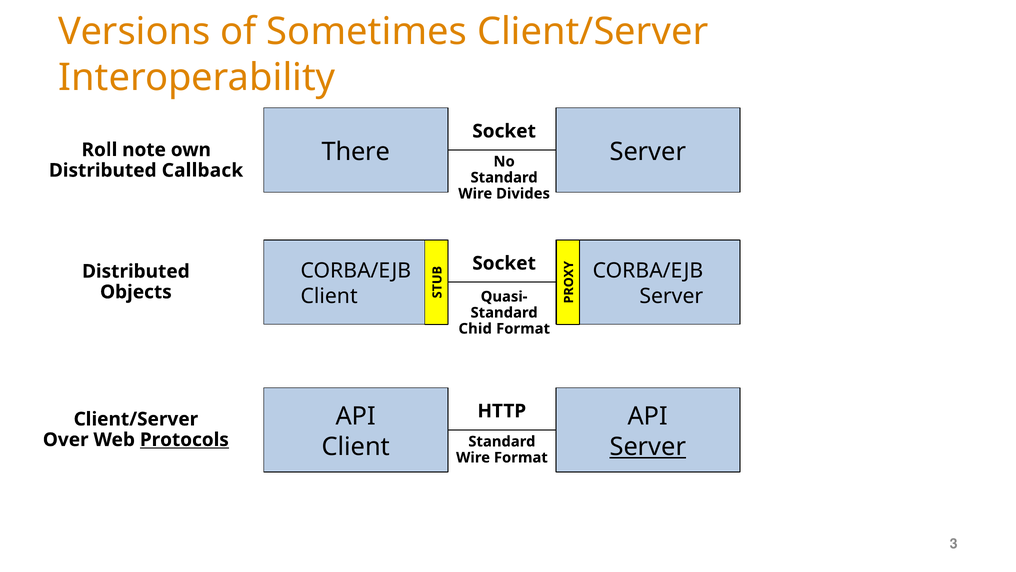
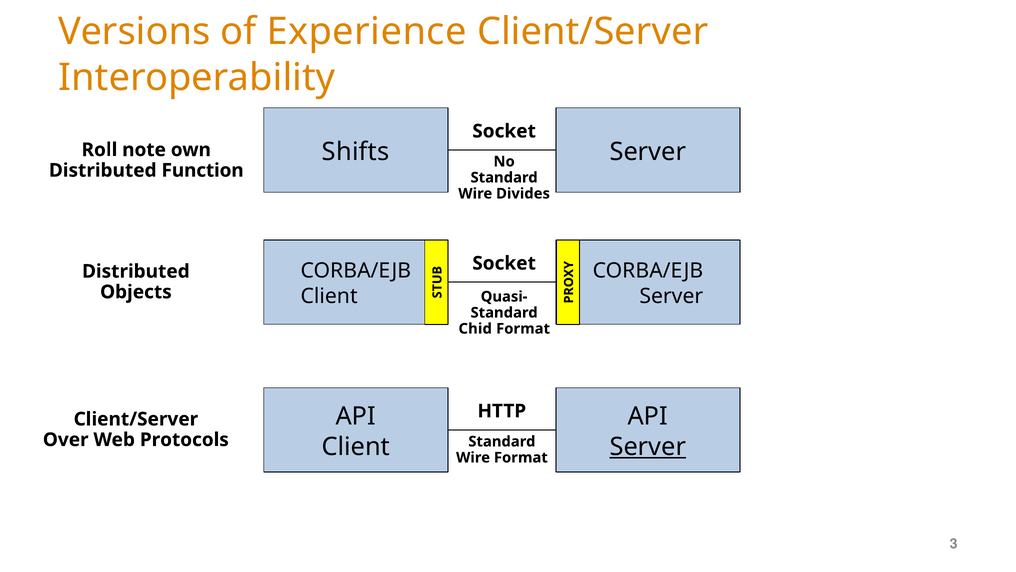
Sometimes: Sometimes -> Experience
There: There -> Shifts
Callback: Callback -> Function
Protocols underline: present -> none
